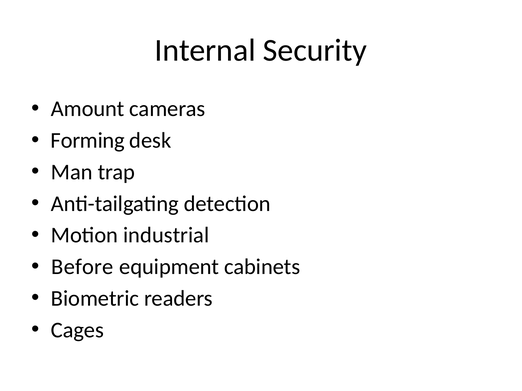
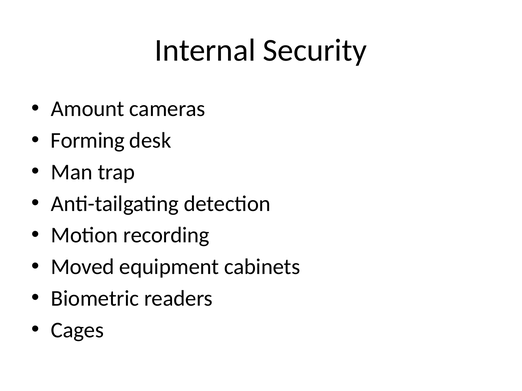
industrial: industrial -> recording
Before: Before -> Moved
